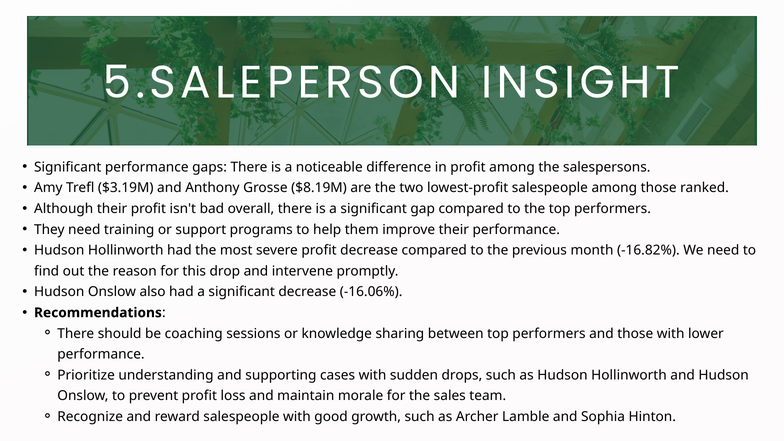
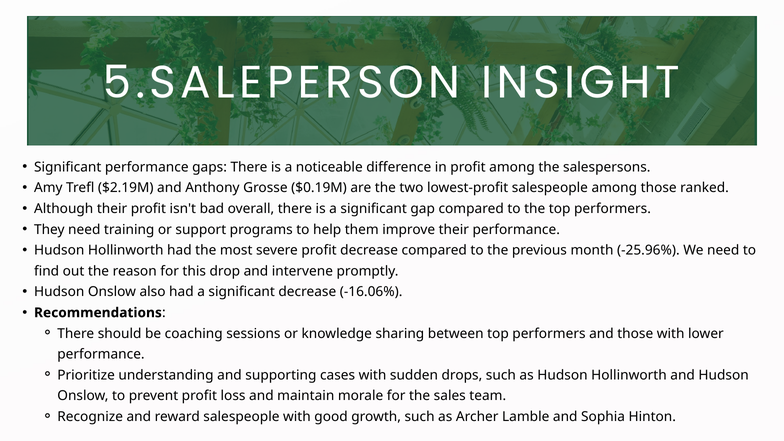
$3.19M: $3.19M -> $2.19M
$8.19M: $8.19M -> $0.19M
-16.82%: -16.82% -> -25.96%
